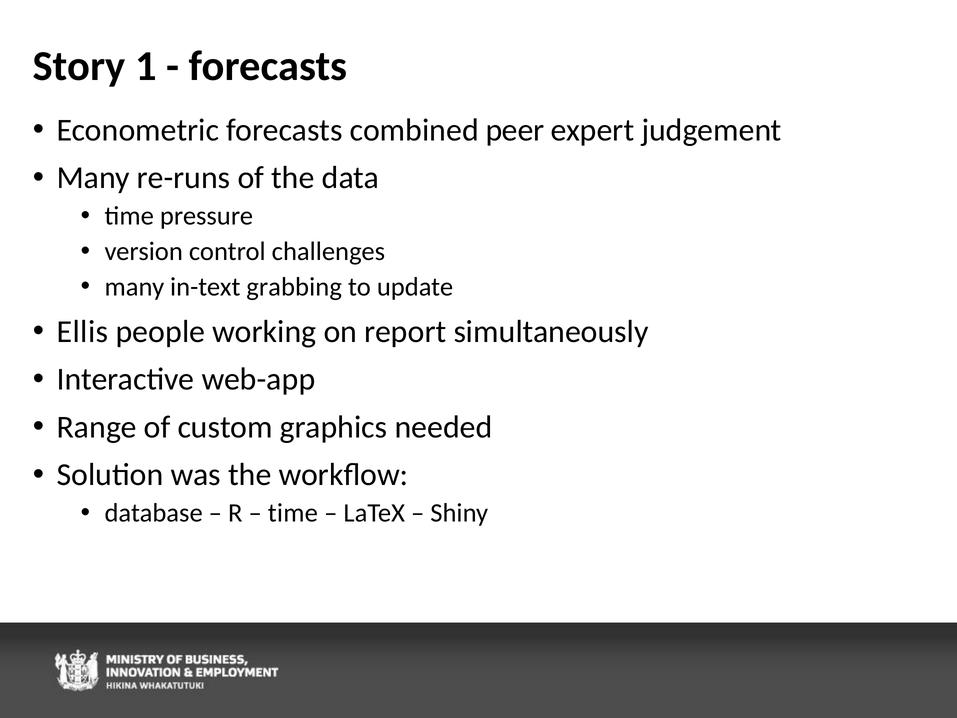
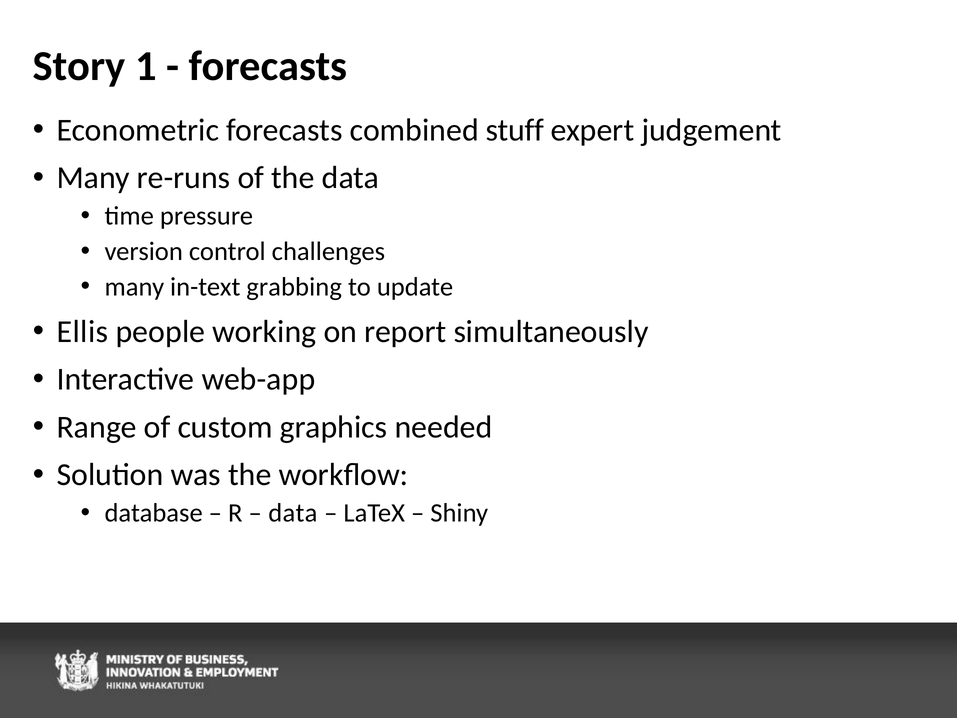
peer: peer -> stuff
time at (293, 513): time -> data
